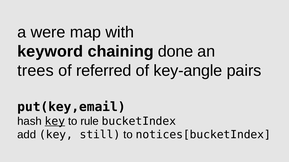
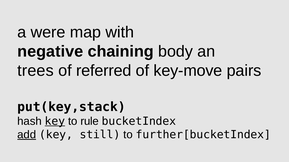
keyword: keyword -> negative
done: done -> body
key-angle: key-angle -> key-move
put(key,email: put(key,email -> put(key,stack
add underline: none -> present
notices[bucketIndex: notices[bucketIndex -> further[bucketIndex
